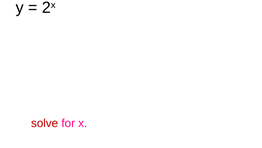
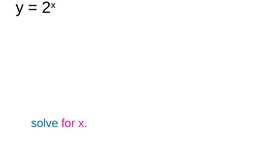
solve colour: red -> blue
